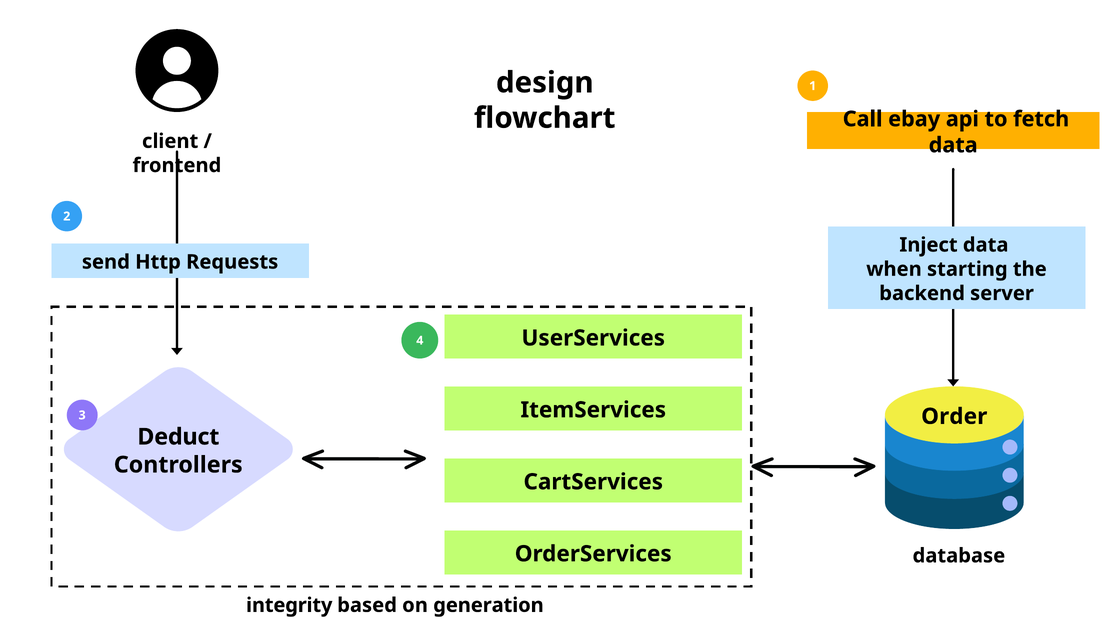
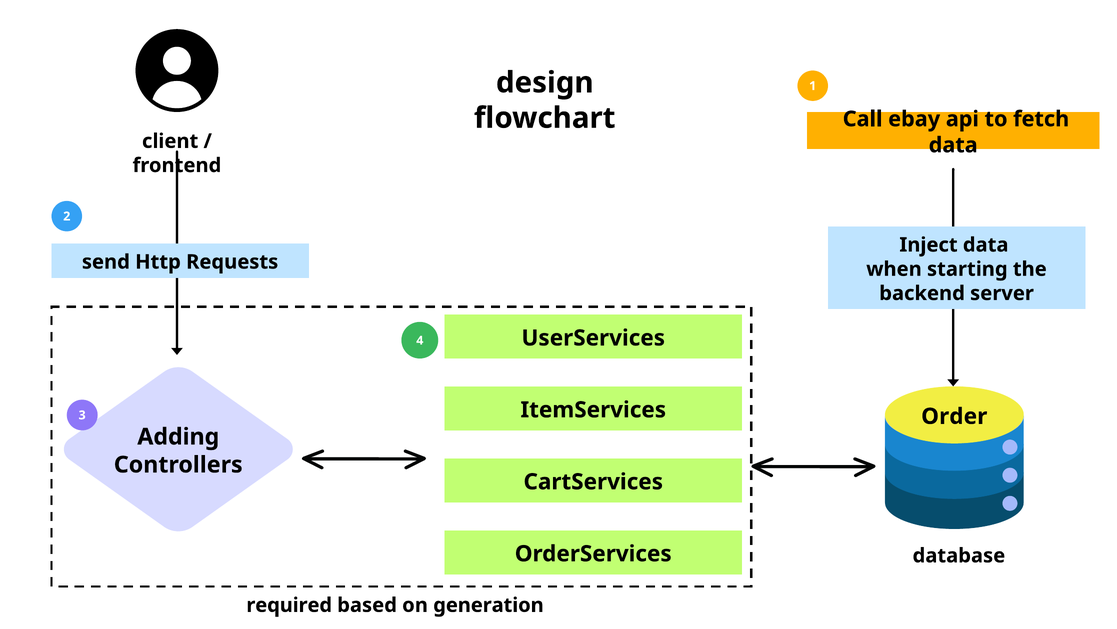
Deduct: Deduct -> Adding
integrity: integrity -> required
